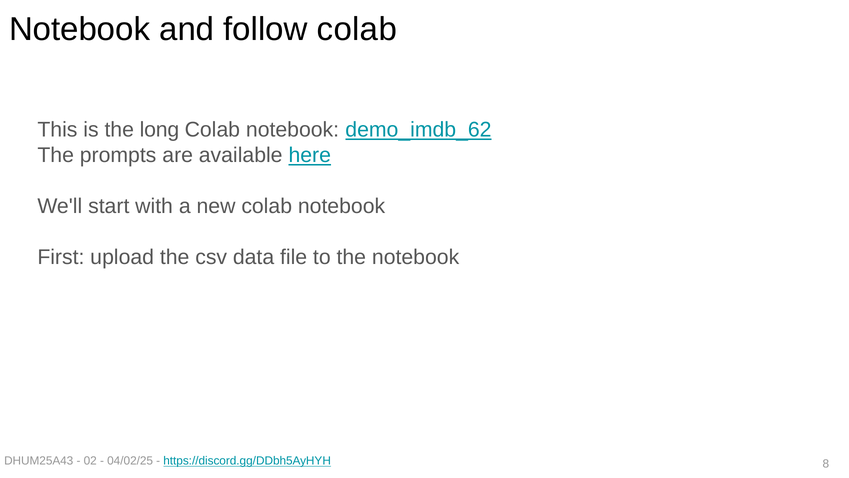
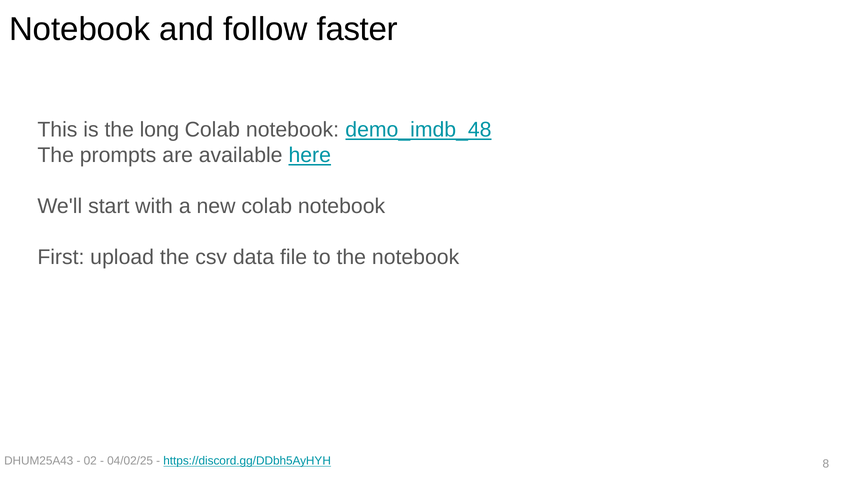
follow colab: colab -> faster
demo_imdb_62: demo_imdb_62 -> demo_imdb_48
